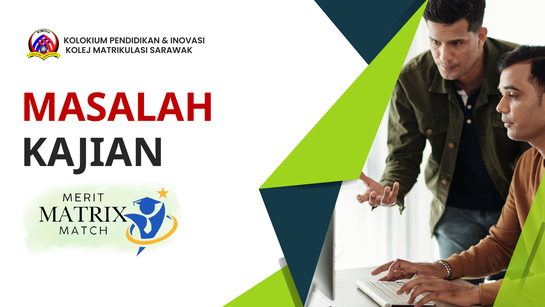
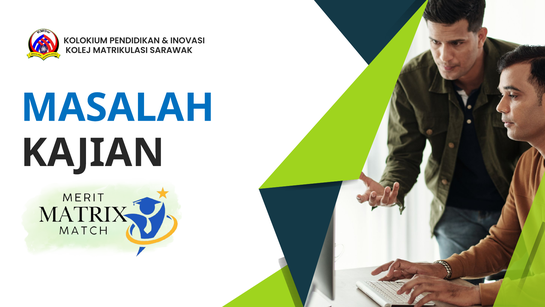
MASALAH colour: red -> blue
